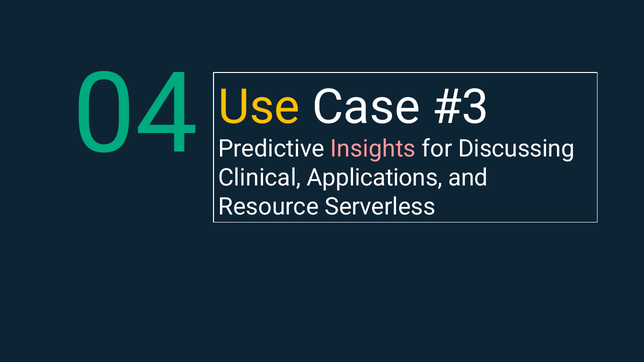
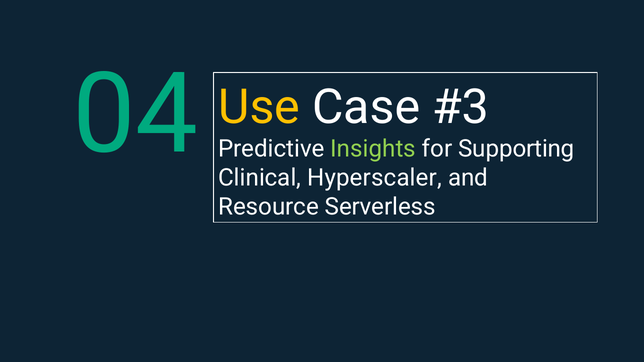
Insights colour: pink -> light green
Discussing: Discussing -> Supporting
Applications: Applications -> Hyperscaler
